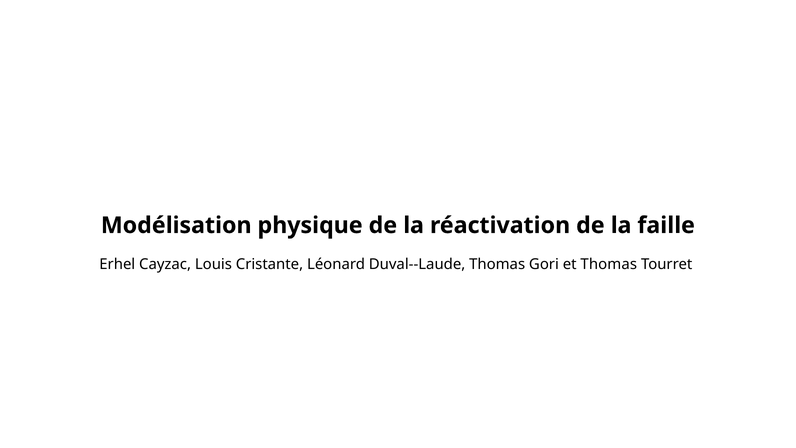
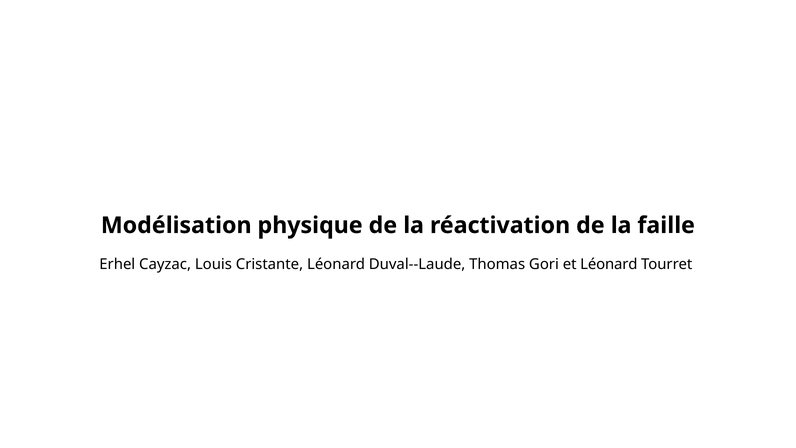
et Thomas: Thomas -> Léonard
